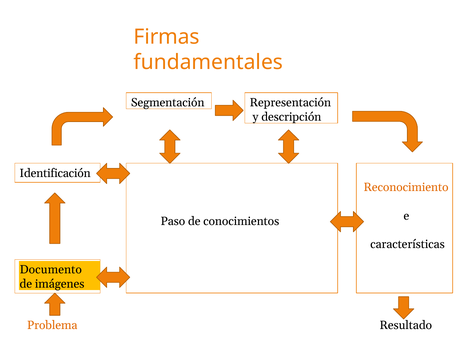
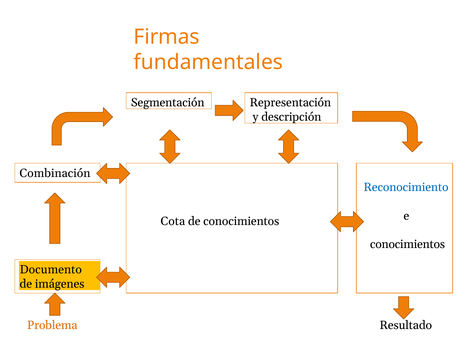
Identificación: Identificación -> Combinación
Reconocimiento colour: orange -> blue
Paso: Paso -> Cota
características at (407, 245): características -> conocimientos
